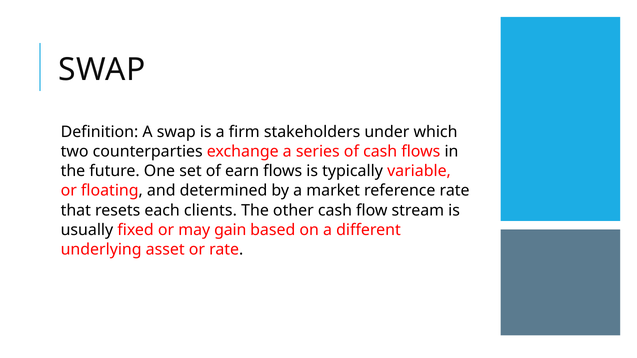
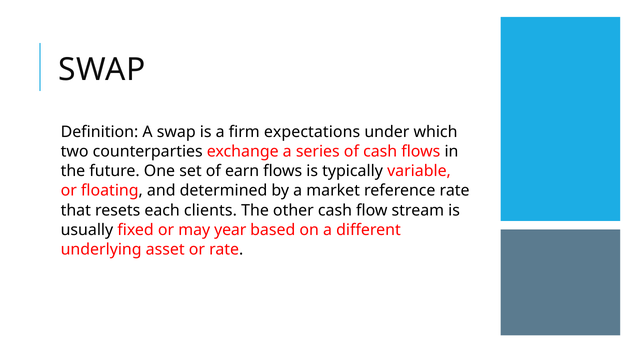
stakeholders: stakeholders -> expectations
gain: gain -> year
